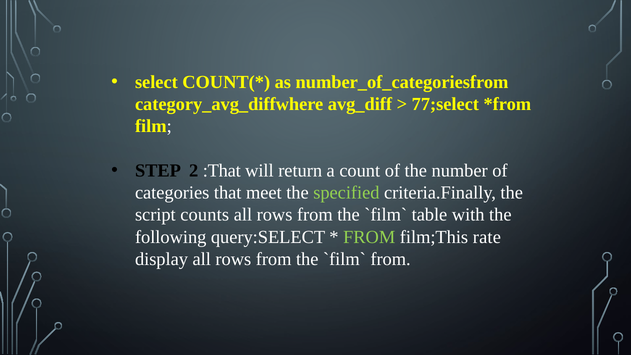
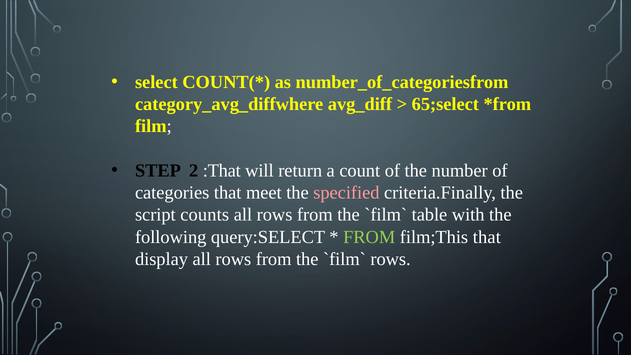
77;select: 77;select -> 65;select
specified colour: light green -> pink
film;This rate: rate -> that
from at (391, 259): from -> rows
